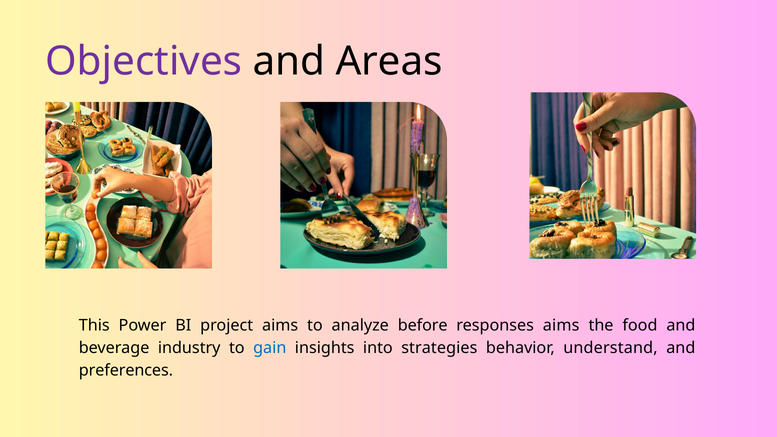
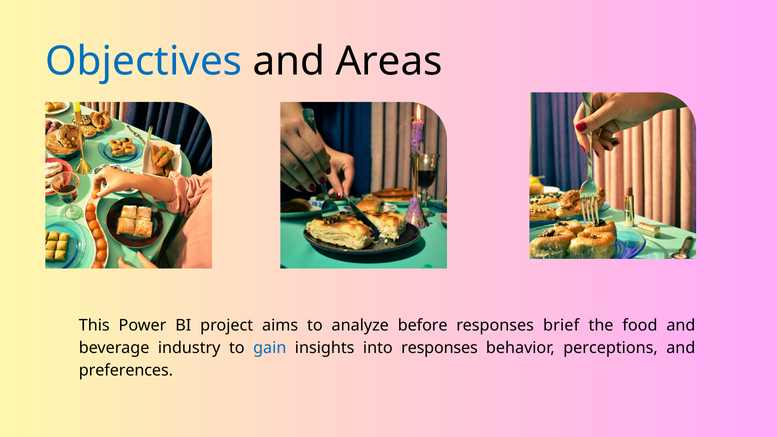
Objectives colour: purple -> blue
responses aims: aims -> brief
into strategies: strategies -> responses
understand: understand -> perceptions
